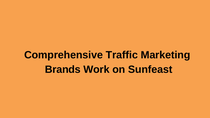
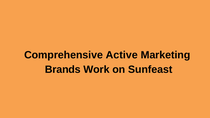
Traffic: Traffic -> Active
